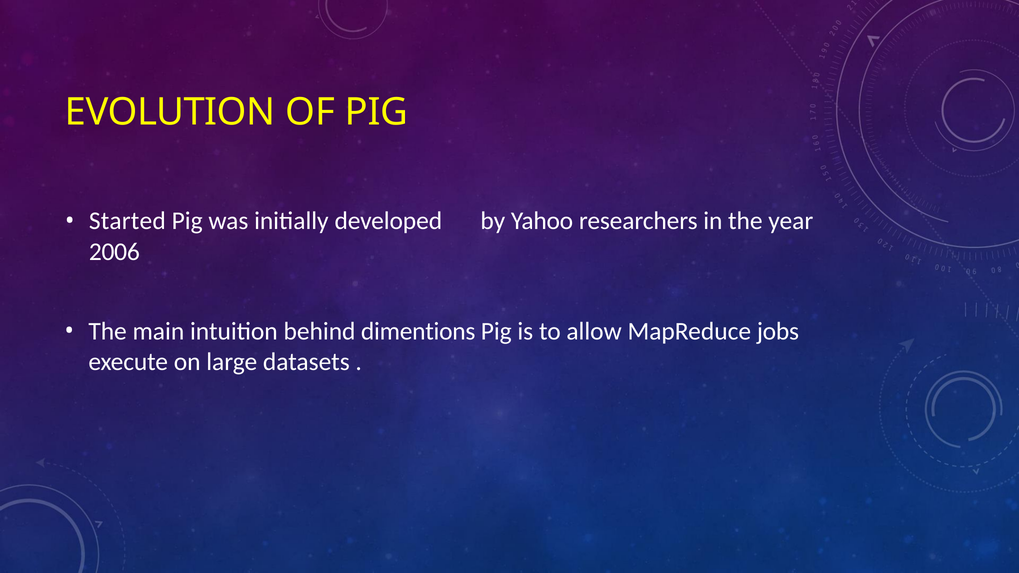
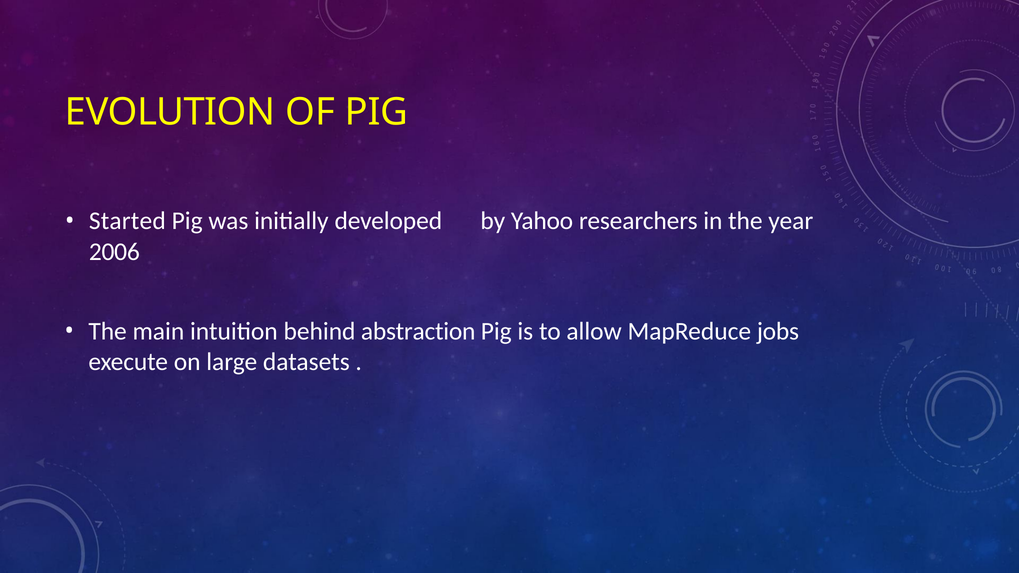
dimentions: dimentions -> abstraction
